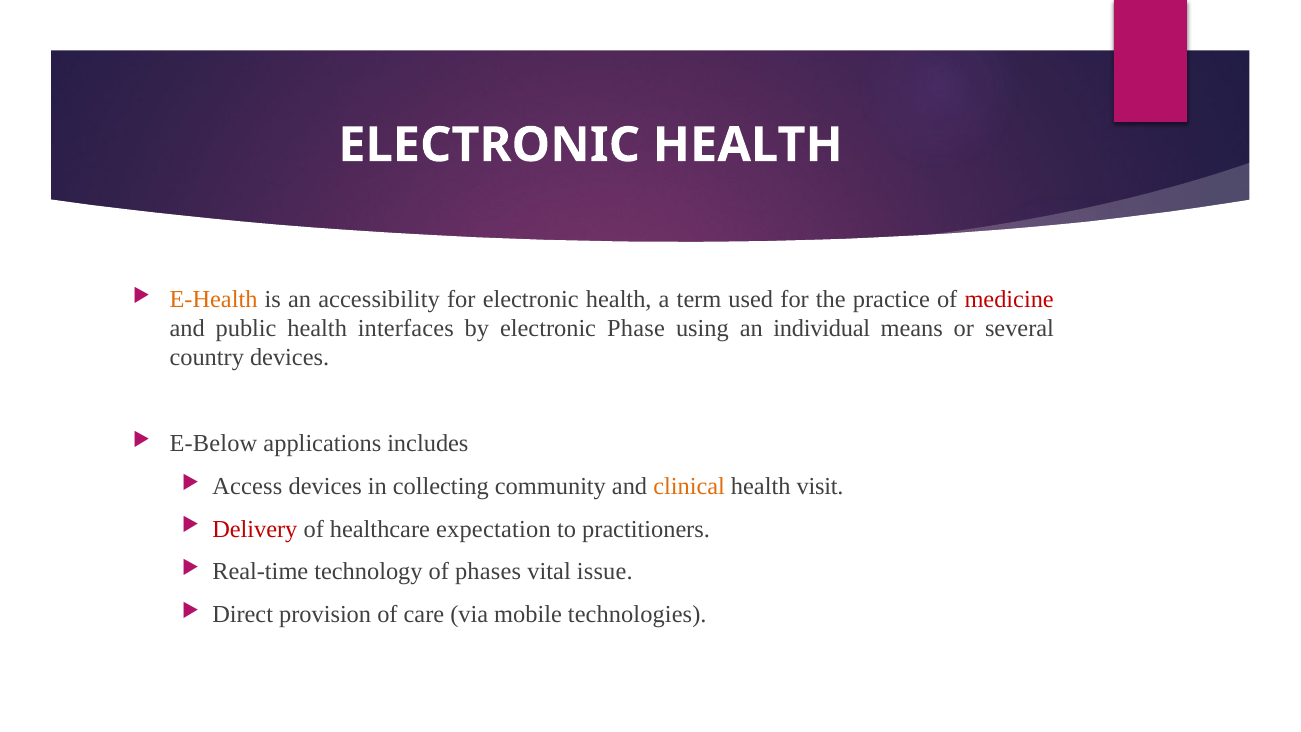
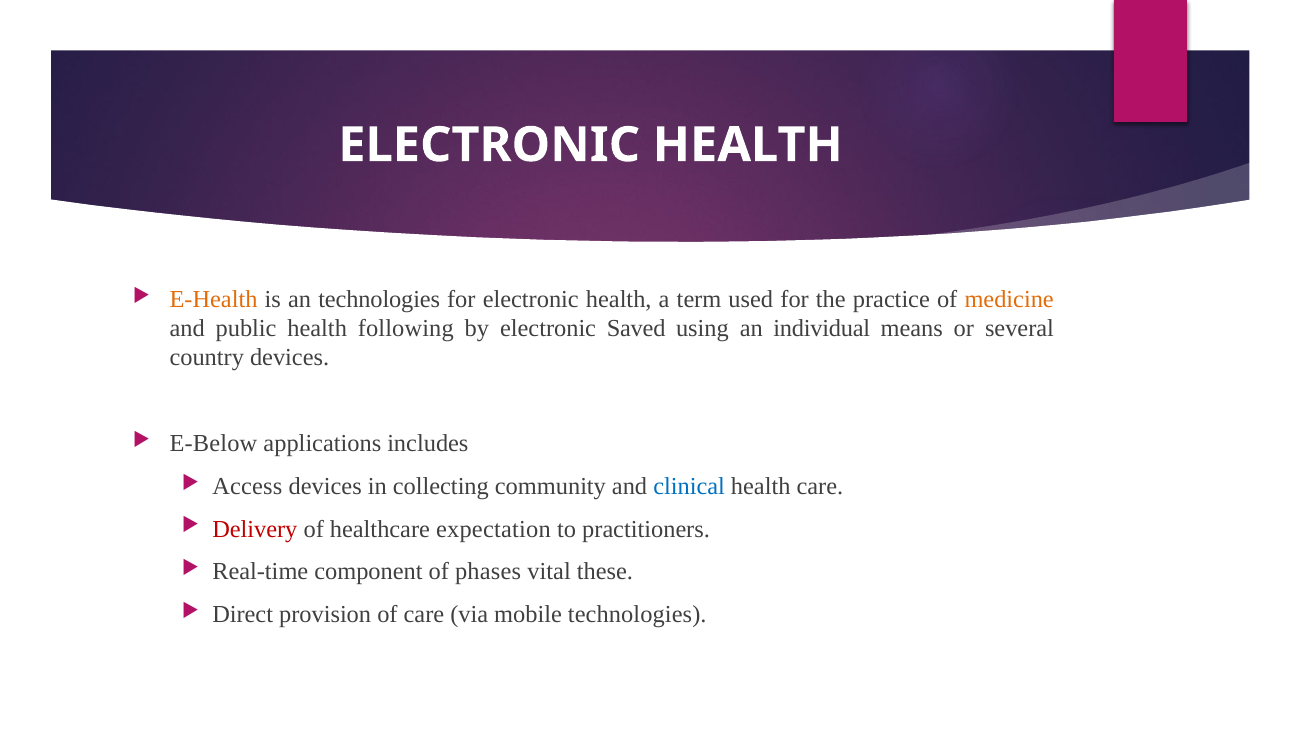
an accessibility: accessibility -> technologies
medicine colour: red -> orange
interfaces: interfaces -> following
Phase: Phase -> Saved
clinical colour: orange -> blue
health visit: visit -> care
technology: technology -> component
issue: issue -> these
